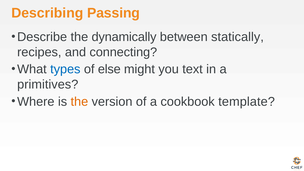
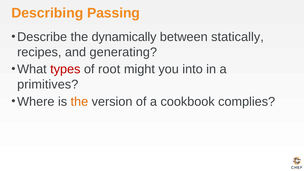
connecting: connecting -> generating
types colour: blue -> red
else: else -> root
text: text -> into
template: template -> complies
